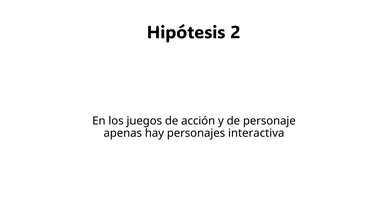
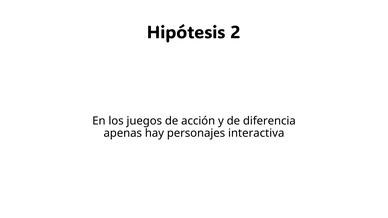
personaje: personaje -> diferencia
